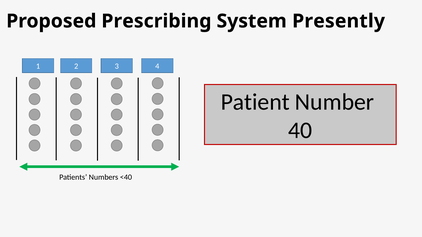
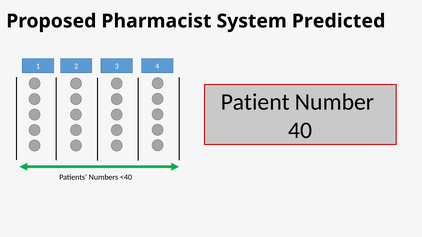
Prescribing: Prescribing -> Pharmacist
Presently: Presently -> Predicted
